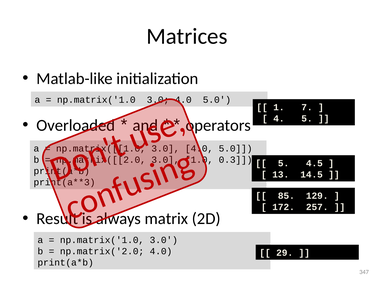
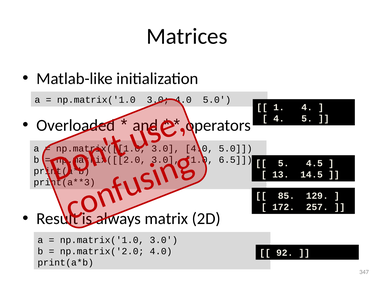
1 7: 7 -> 4
0.3: 0.3 -> 6.5
29: 29 -> 92
